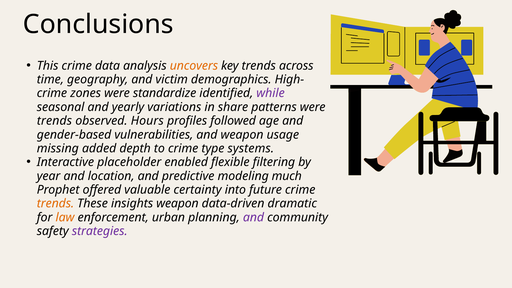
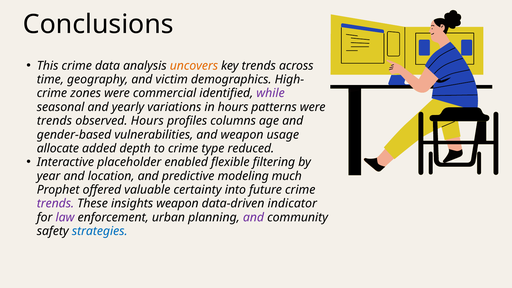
standardize: standardize -> commercial
in share: share -> hours
followed: followed -> columns
missing: missing -> allocate
systems: systems -> reduced
trends at (55, 204) colour: orange -> purple
dramatic: dramatic -> indicator
law colour: orange -> purple
strategies colour: purple -> blue
